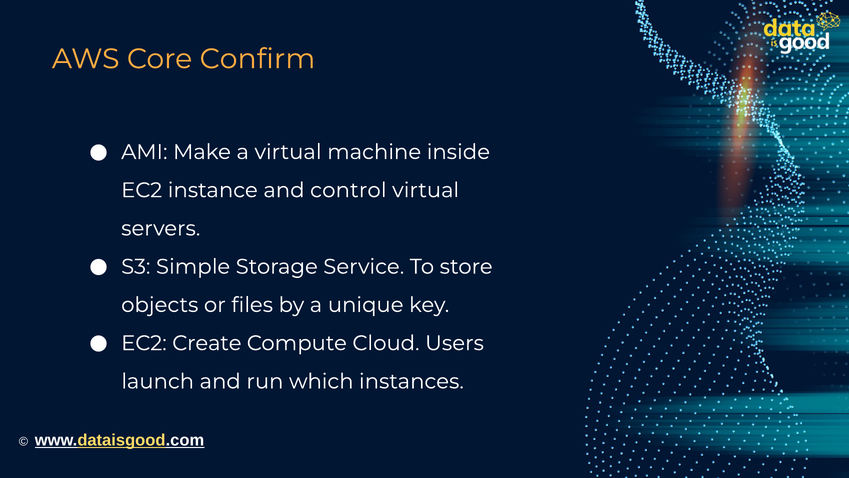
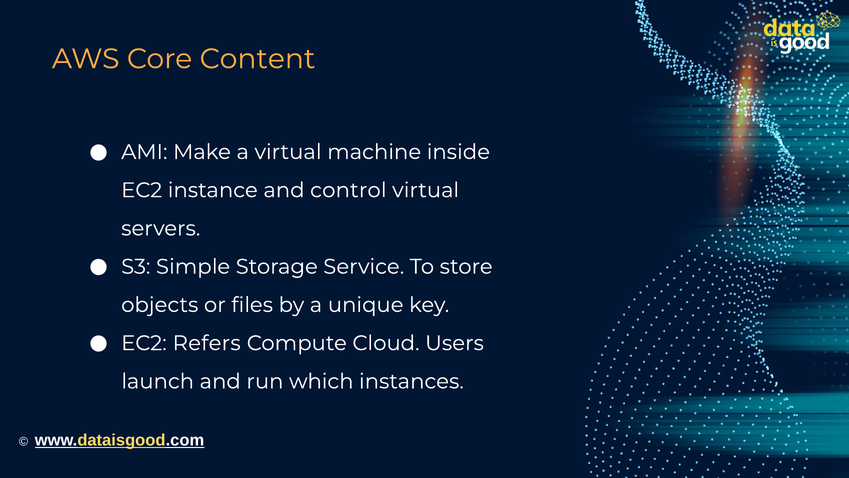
Confirm: Confirm -> Content
Create: Create -> Refers
